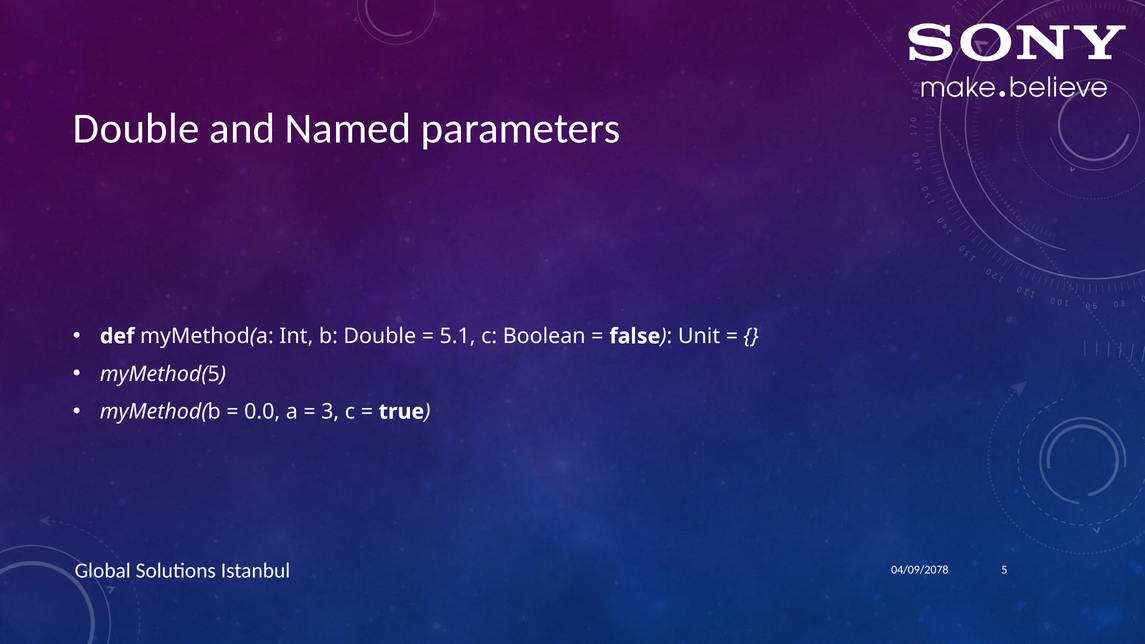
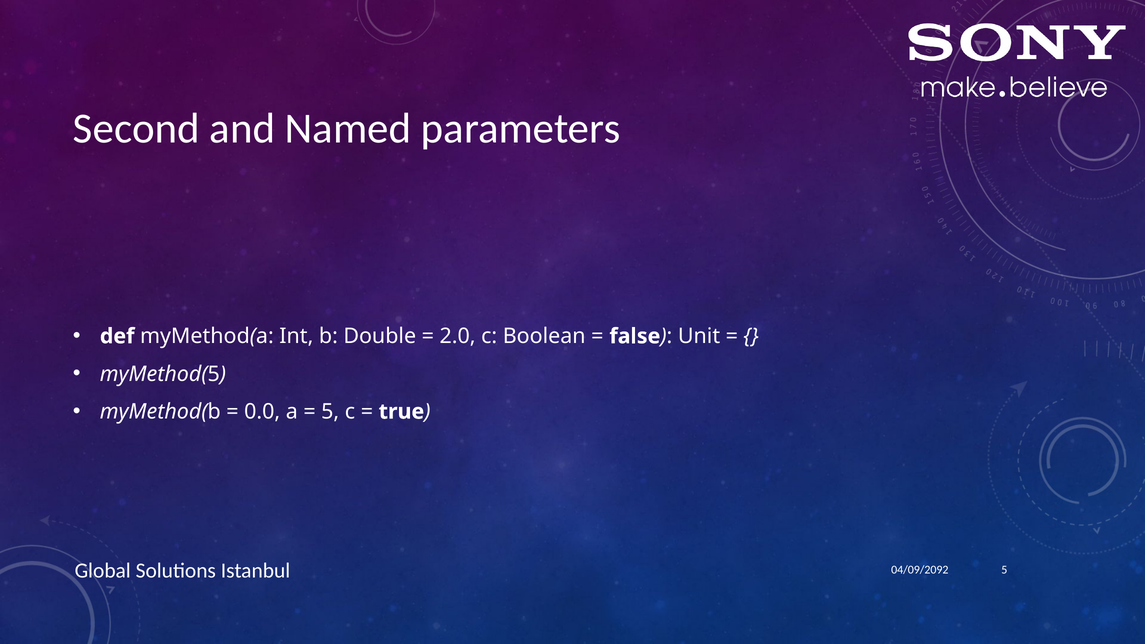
Double at (136, 129): Double -> Second
5.1: 5.1 -> 2.0
3 at (330, 412): 3 -> 5
04/09/2078: 04/09/2078 -> 04/09/2092
